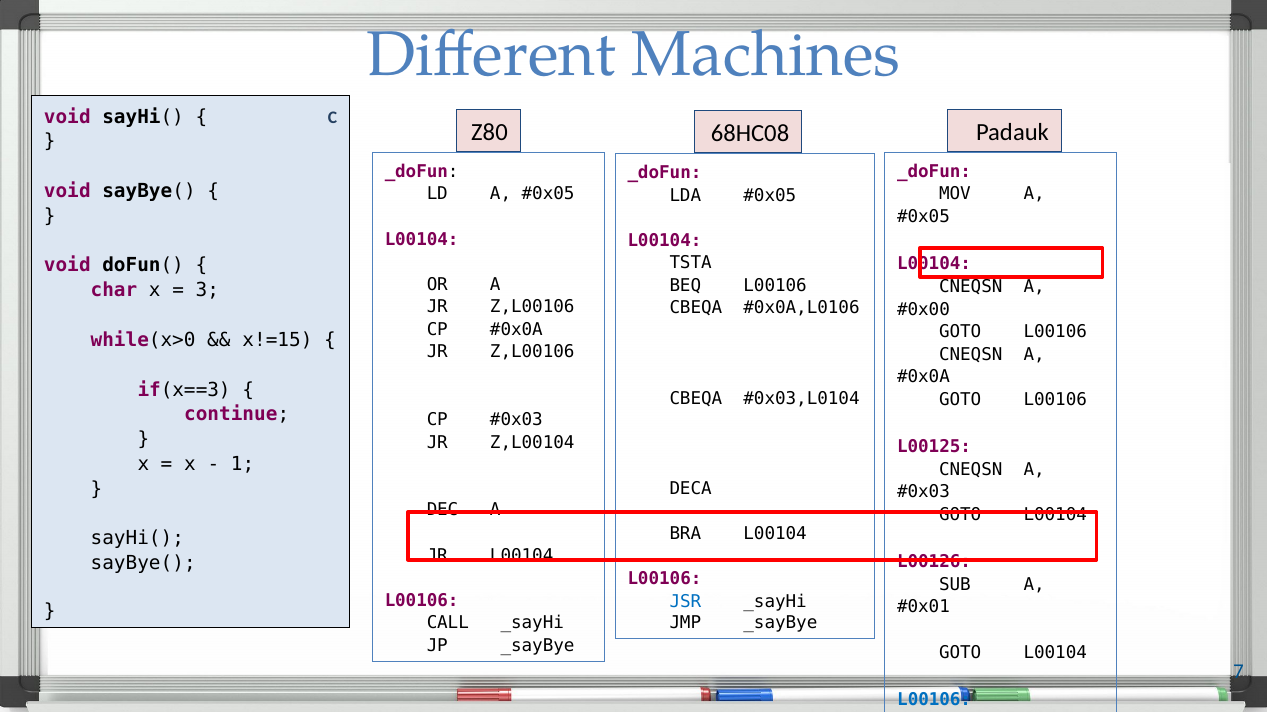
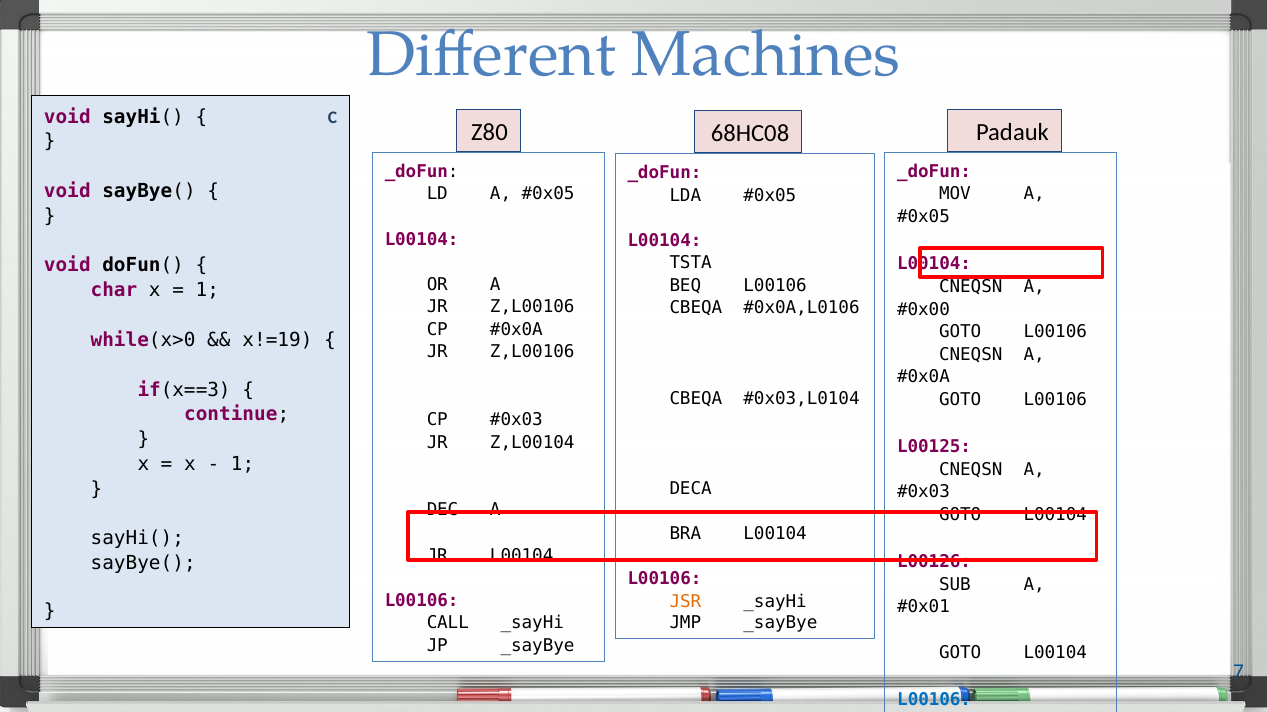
3 at (207, 291): 3 -> 1
x!=15: x!=15 -> x!=19
JSR colour: blue -> orange
